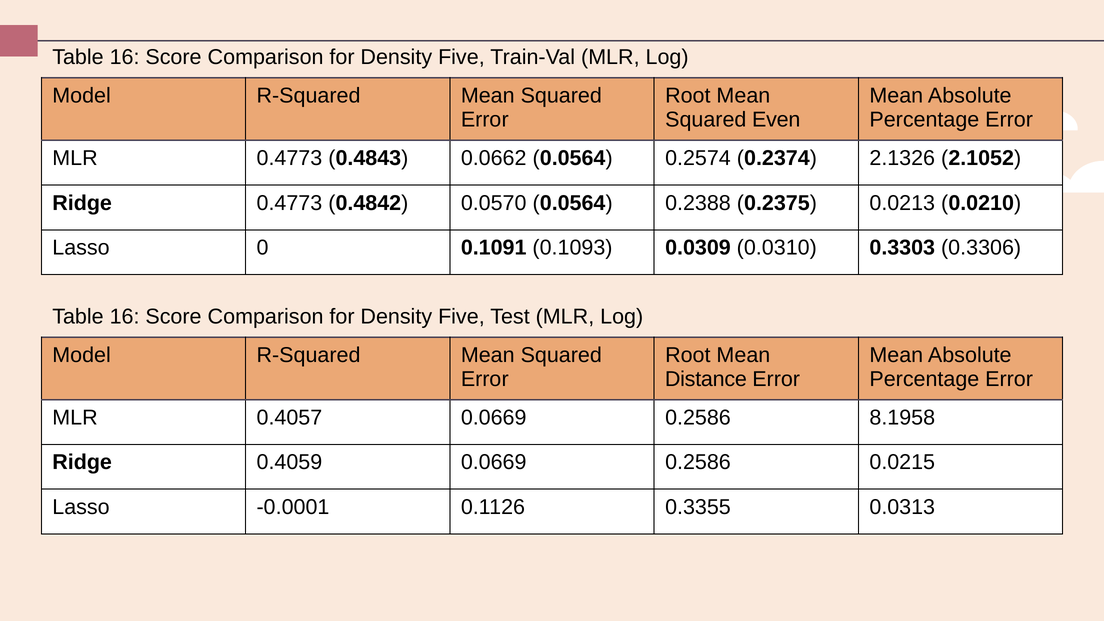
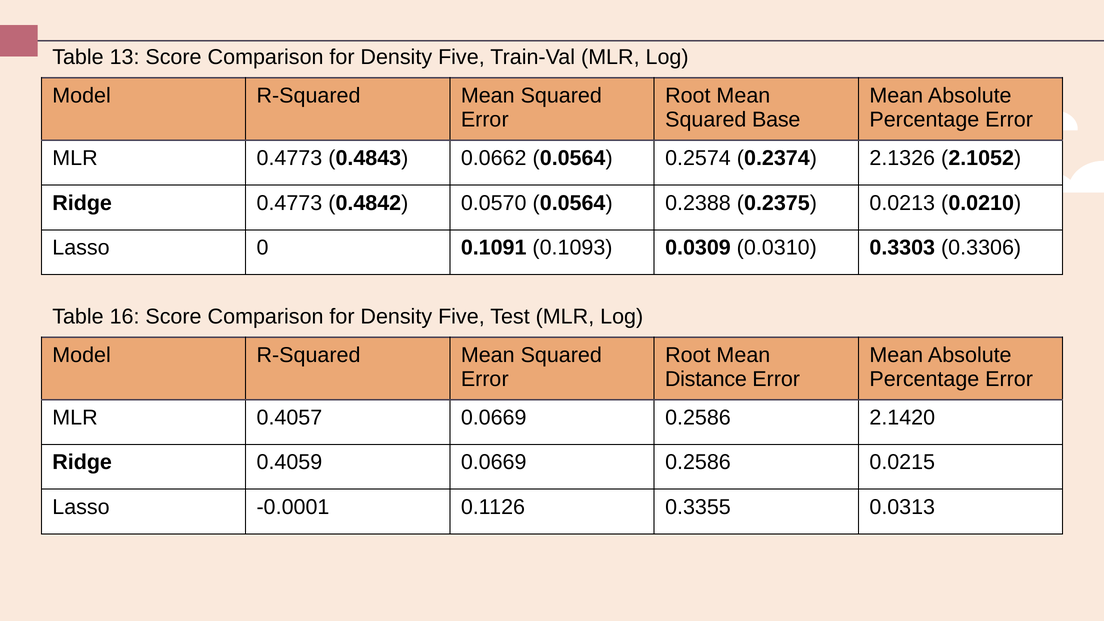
16 at (125, 57): 16 -> 13
Even: Even -> Base
8.1958: 8.1958 -> 2.1420
